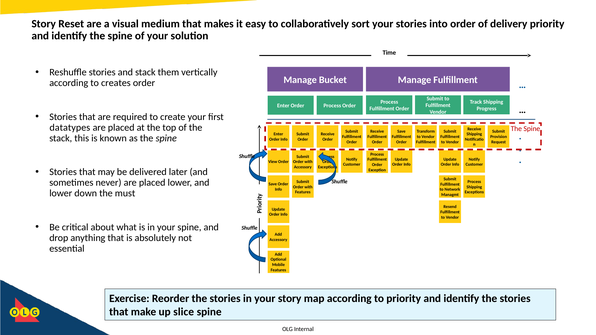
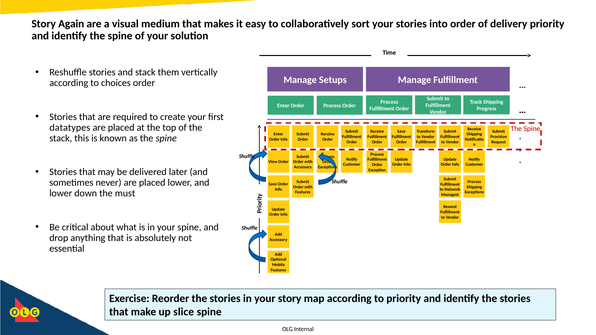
Reset: Reset -> Again
Bucket: Bucket -> Setups
creates: creates -> choices
